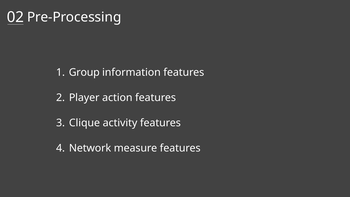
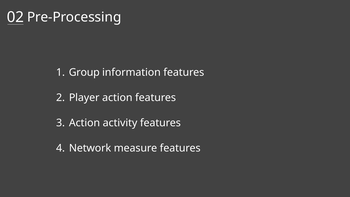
Clique at (84, 123): Clique -> Action
